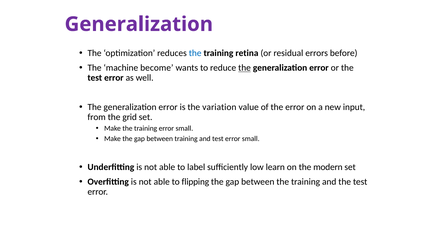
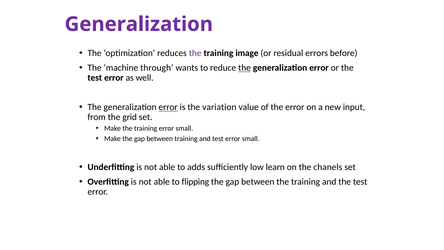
the at (195, 53) colour: blue -> purple
retina: retina -> image
become: become -> through
error at (168, 107) underline: none -> present
label: label -> adds
modern: modern -> chanels
